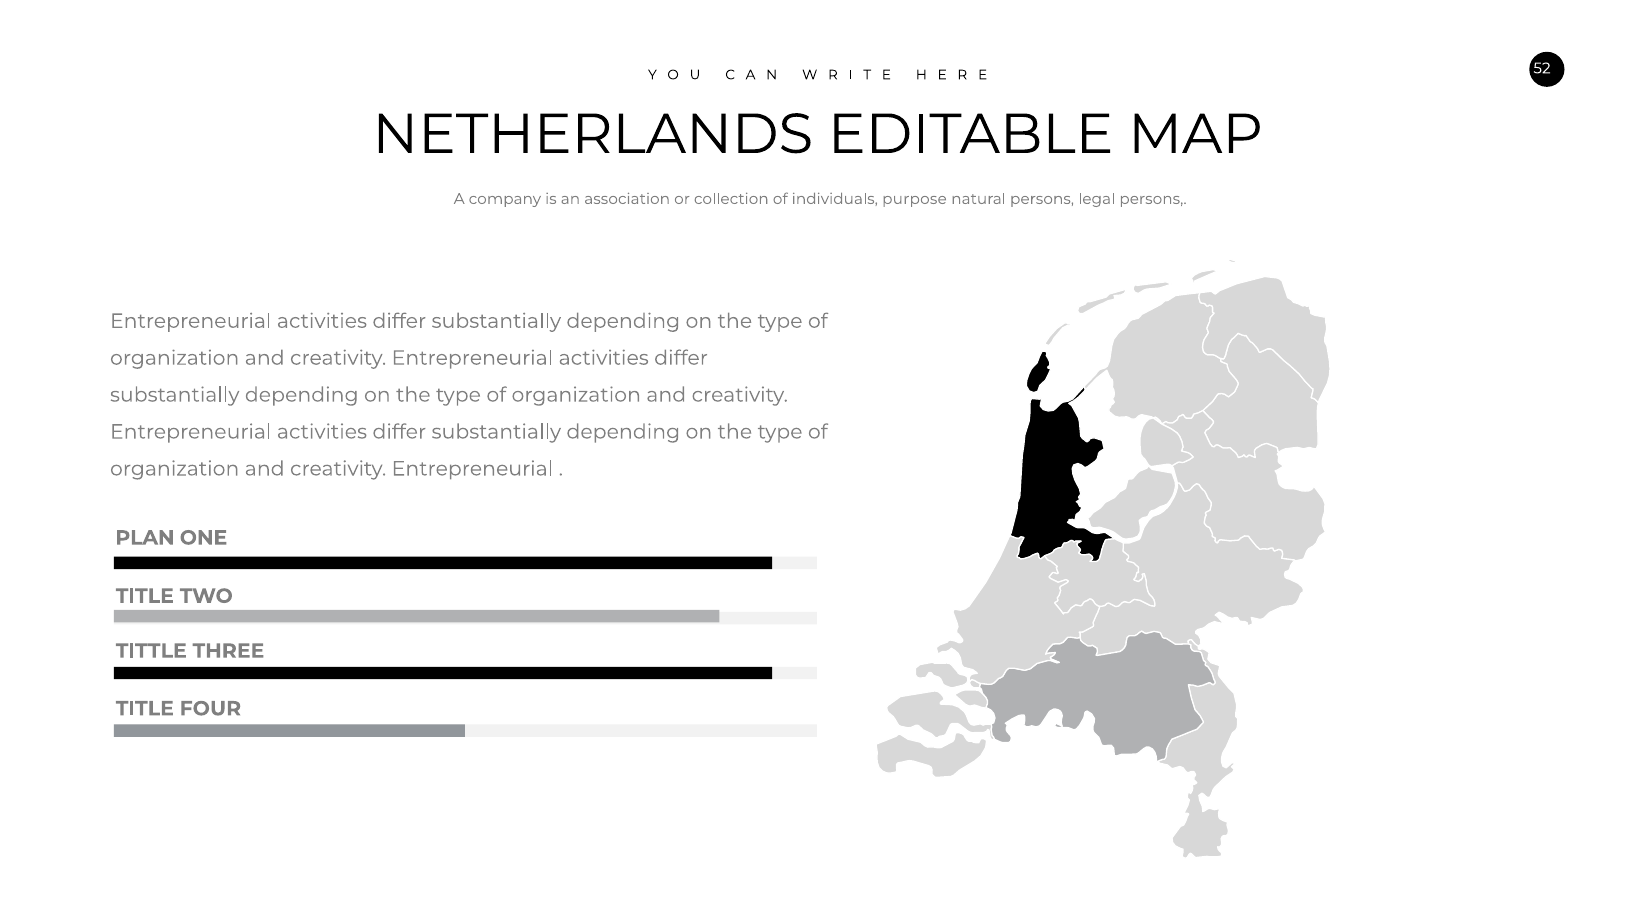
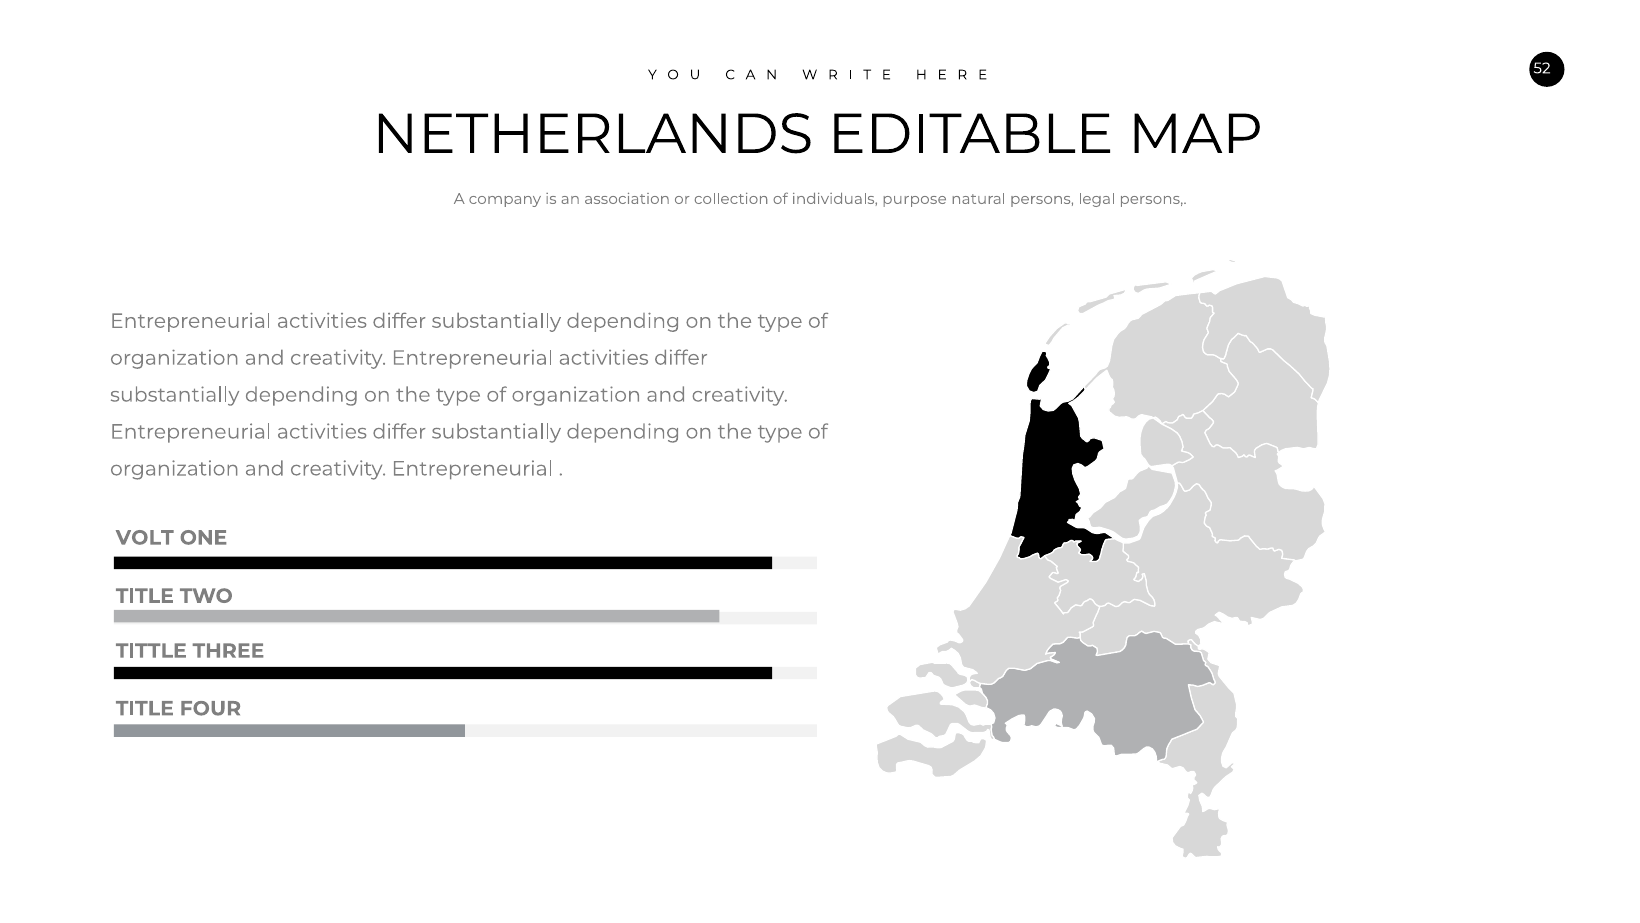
PLAN: PLAN -> VOLT
